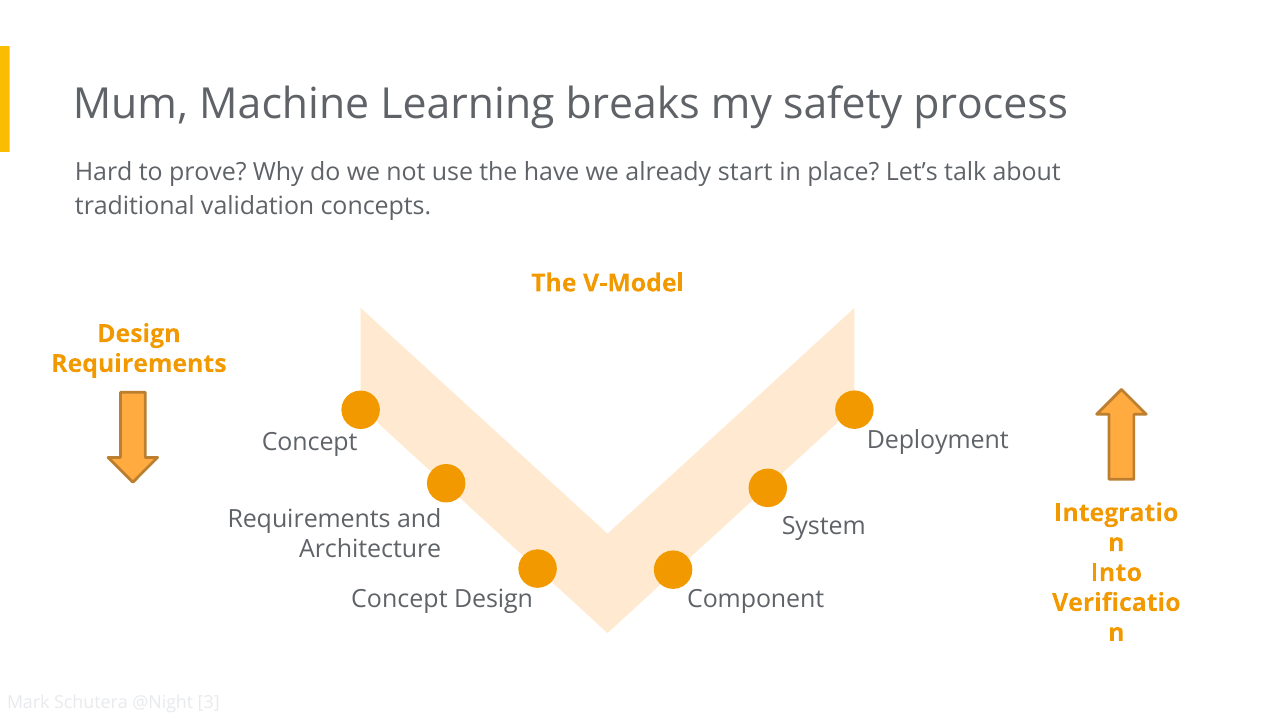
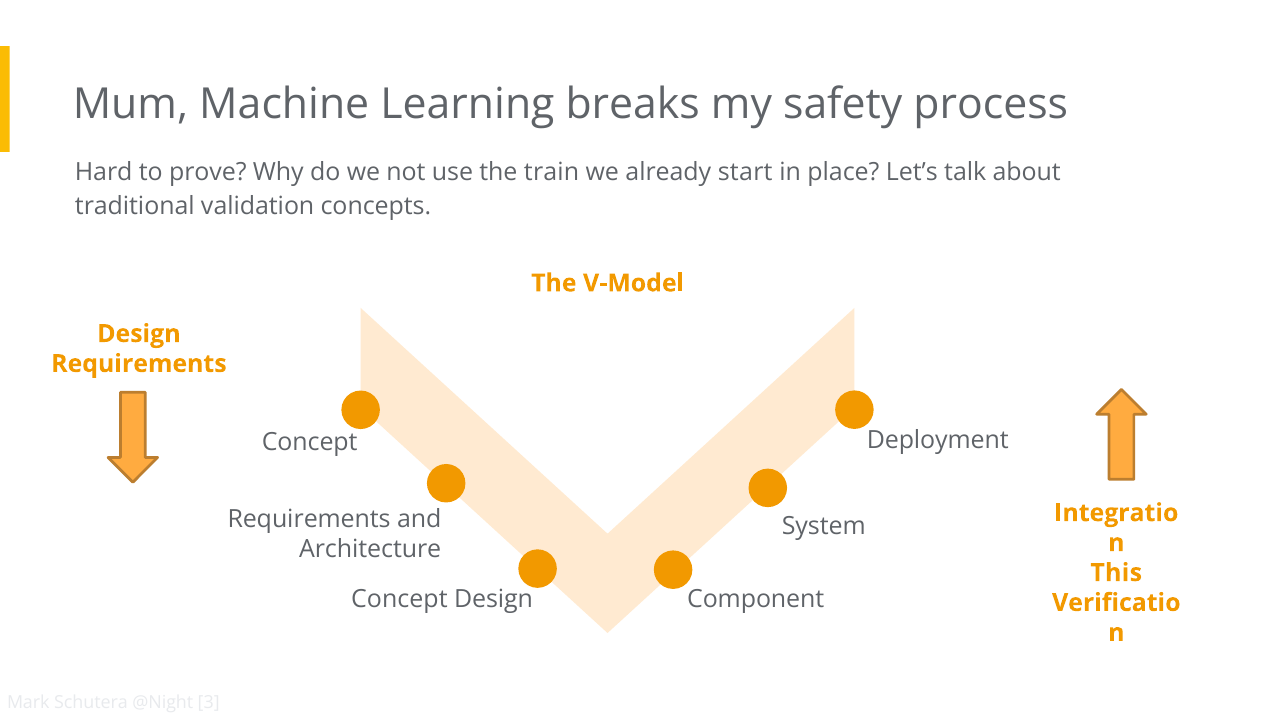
have: have -> train
Into: Into -> This
